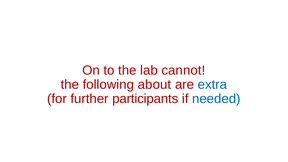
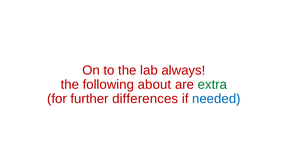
cannot: cannot -> always
extra colour: blue -> green
participants: participants -> differences
